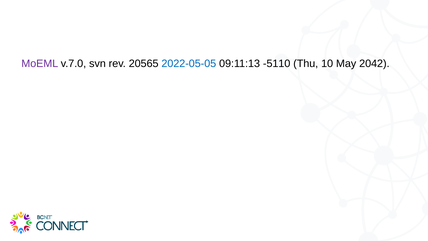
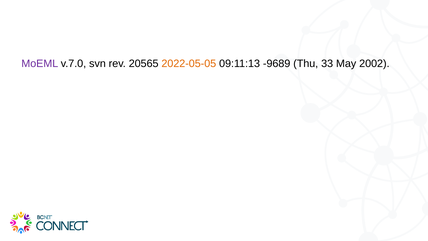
2022-05-05 colour: blue -> orange
-5110: -5110 -> -9689
10: 10 -> 33
2042: 2042 -> 2002
